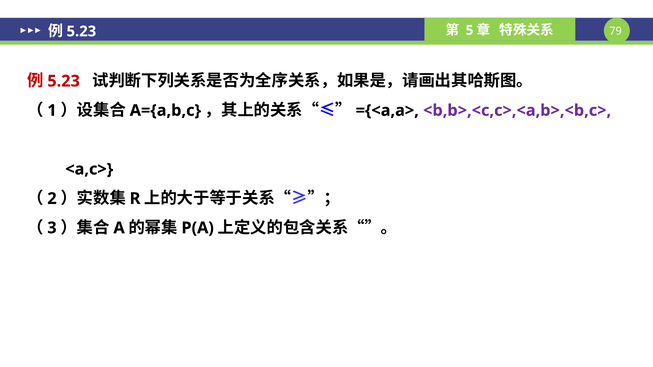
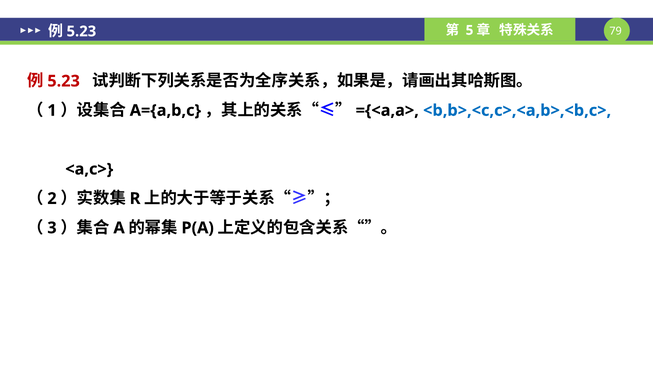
<b,b>,<c,c>,<a,b>,<b,c> colour: purple -> blue
